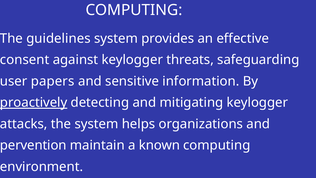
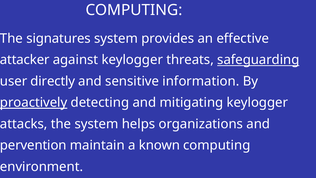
guidelines: guidelines -> signatures
consent: consent -> attacker
safeguarding underline: none -> present
papers: papers -> directly
